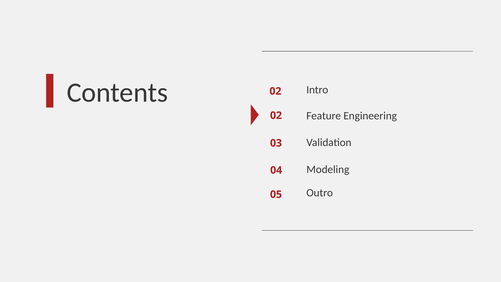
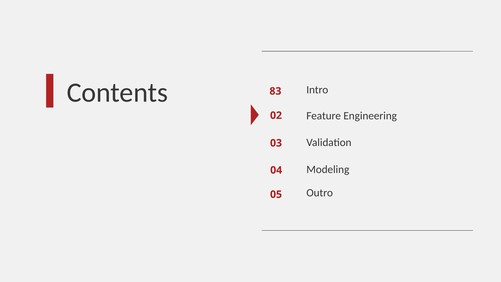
Contents 02: 02 -> 83
